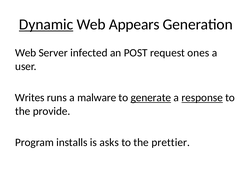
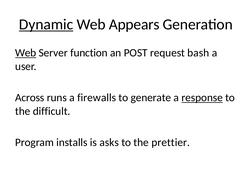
Web at (26, 53) underline: none -> present
infected: infected -> function
ones: ones -> bash
Writes: Writes -> Across
malware: malware -> firewalls
generate underline: present -> none
provide: provide -> difficult
